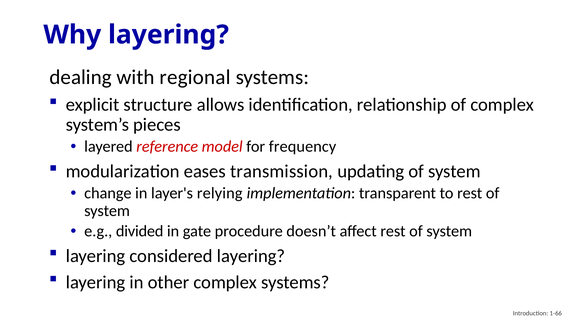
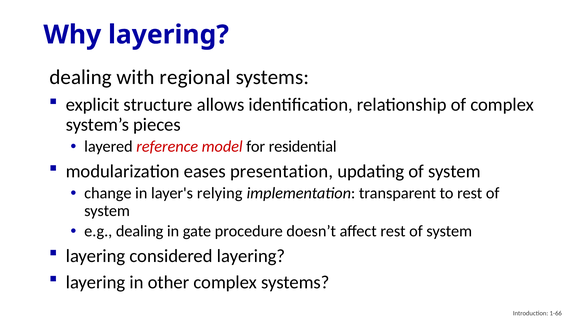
frequency: frequency -> residential
transmission: transmission -> presentation
e.g divided: divided -> dealing
